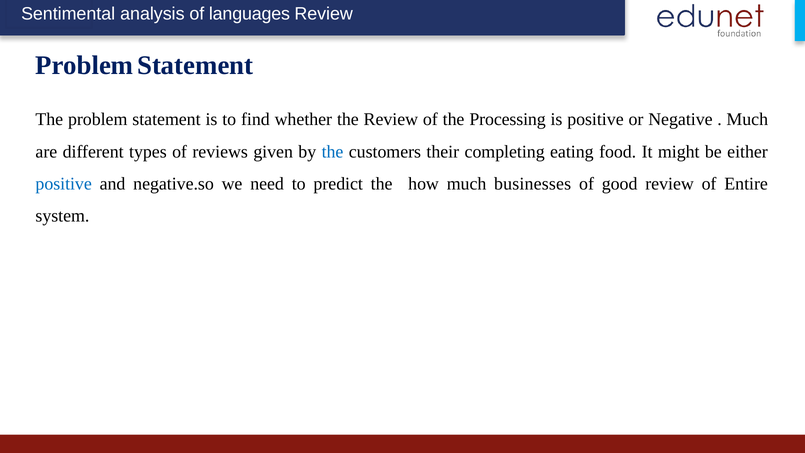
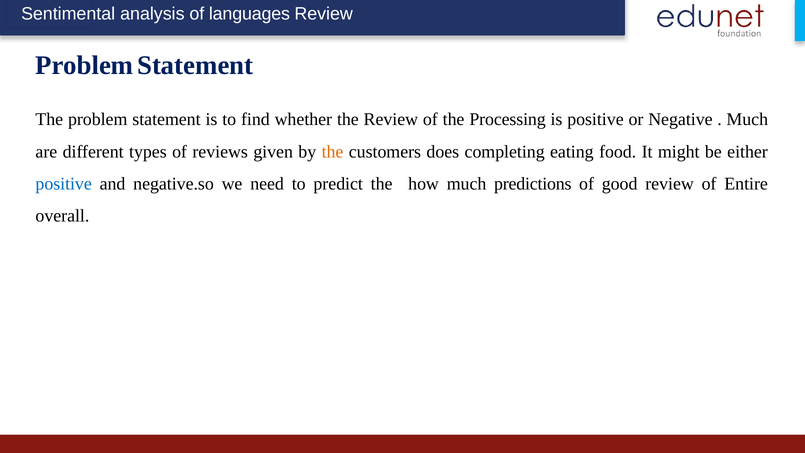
the at (333, 152) colour: blue -> orange
their: their -> does
businesses: businesses -> predictions
system: system -> overall
